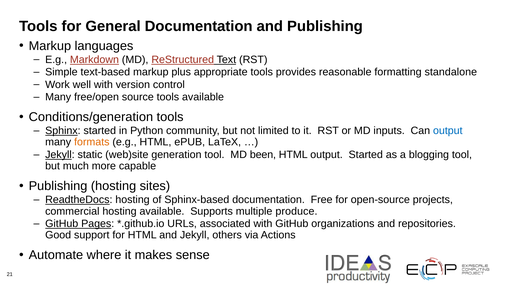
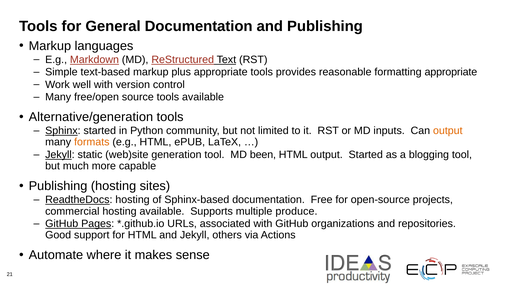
formatting standalone: standalone -> appropriate
Conditions/generation: Conditions/generation -> Alternative/generation
output at (448, 131) colour: blue -> orange
